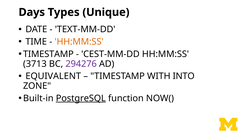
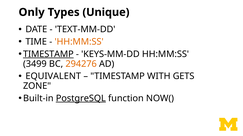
Days: Days -> Only
TIMESTAMP at (48, 54) underline: none -> present
CEST-MM-DD: CEST-MM-DD -> KEYS-MM-DD
3713: 3713 -> 3499
294276 colour: purple -> orange
INTO: INTO -> GETS
